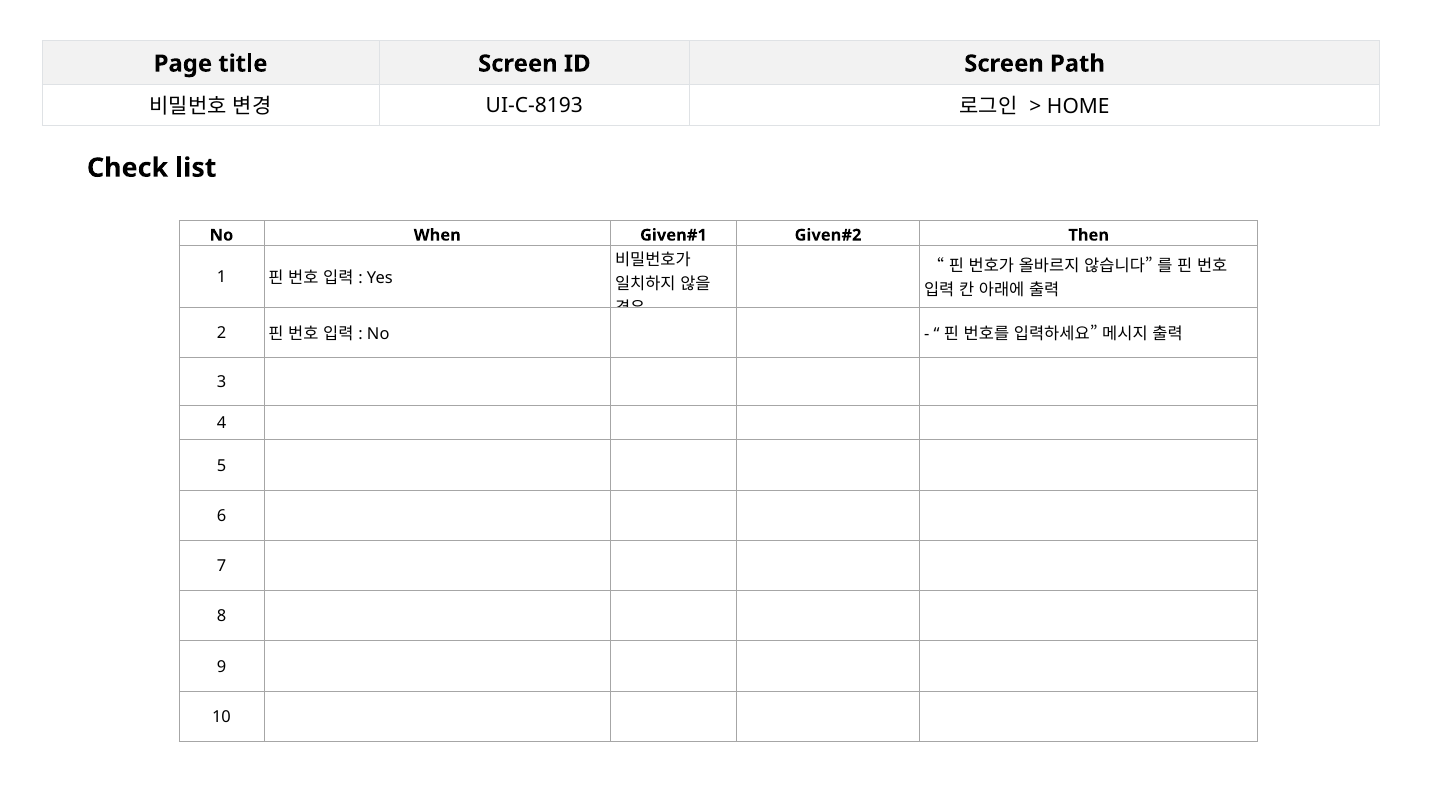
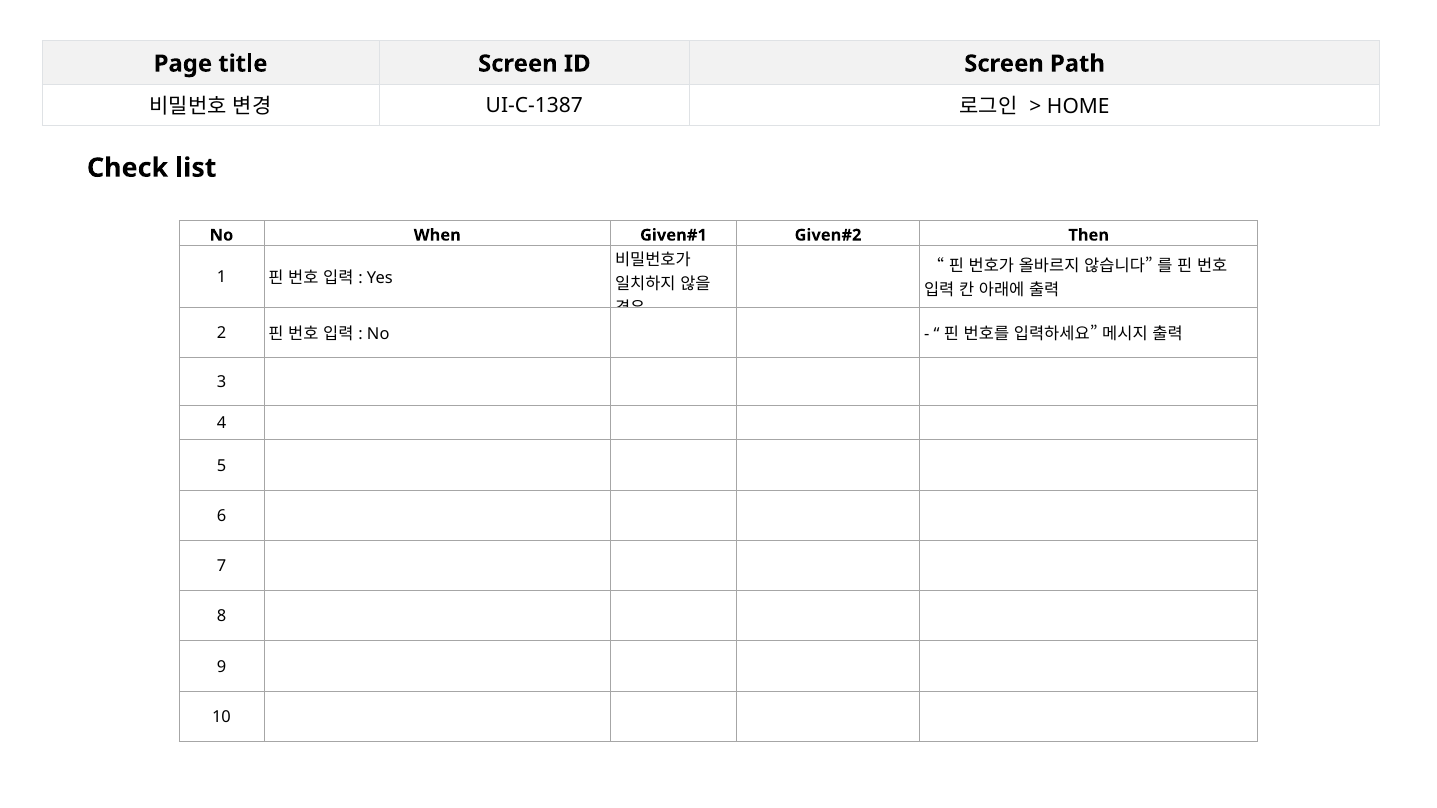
UI-C-8193: UI-C-8193 -> UI-C-1387
